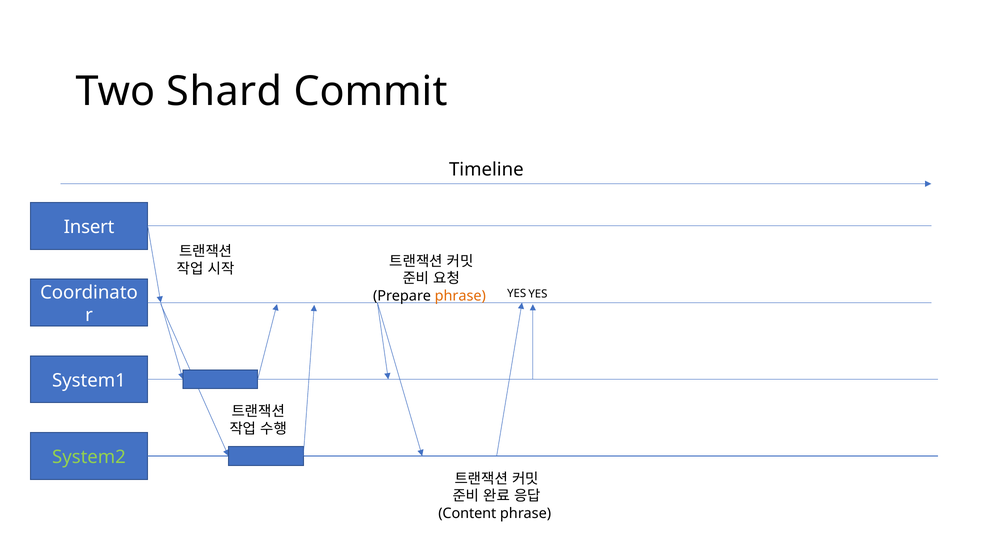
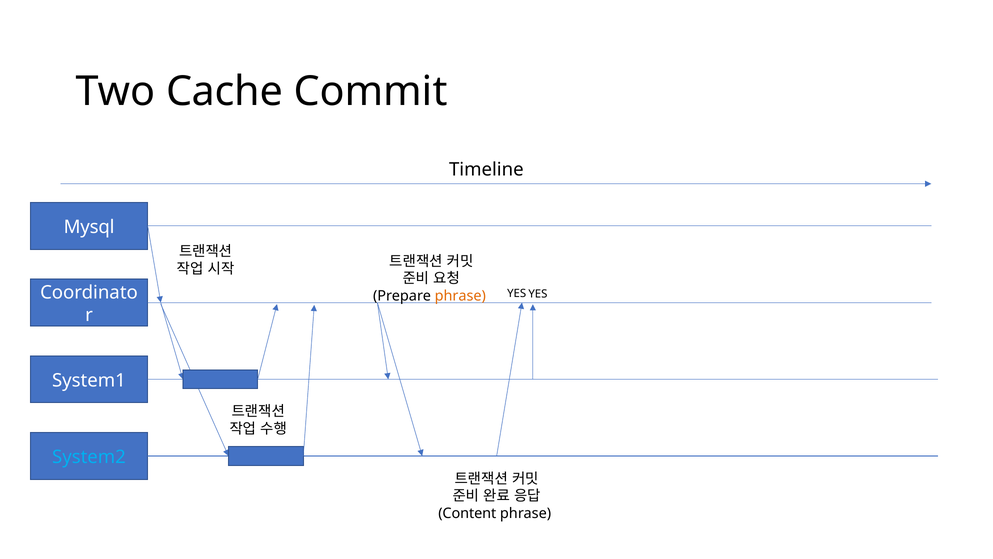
Shard: Shard -> Cache
Insert: Insert -> Mysql
System2 colour: light green -> light blue
